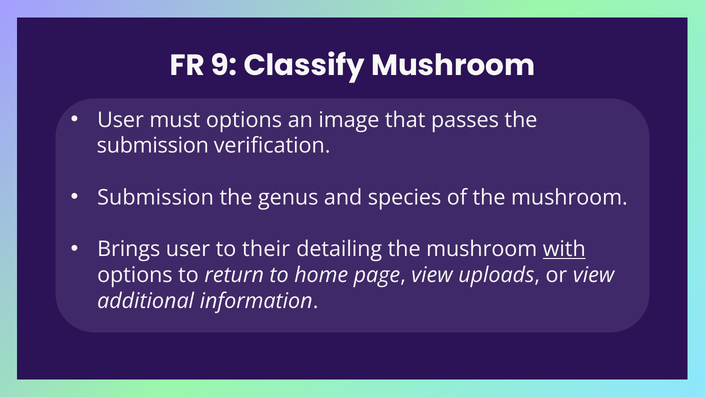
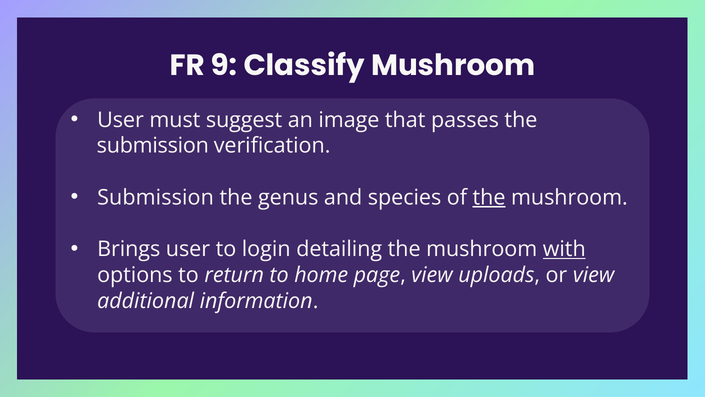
must options: options -> suggest
the at (489, 197) underline: none -> present
their: their -> login
